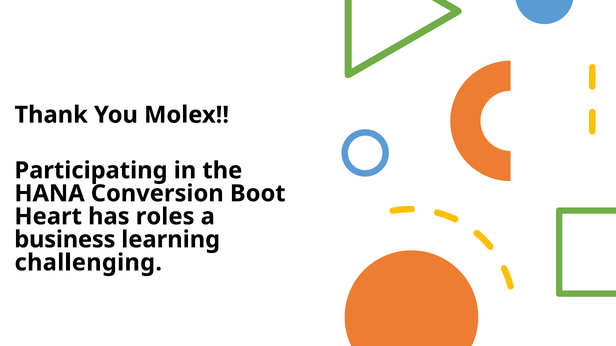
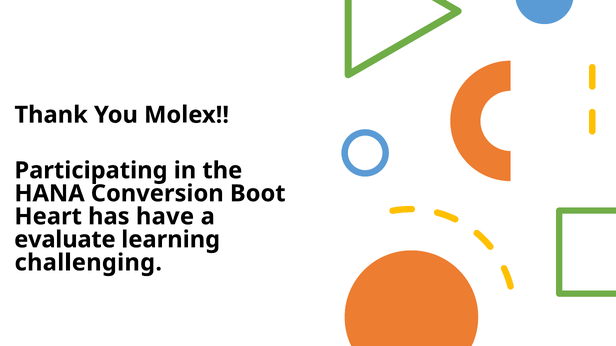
roles: roles -> have
business: business -> evaluate
